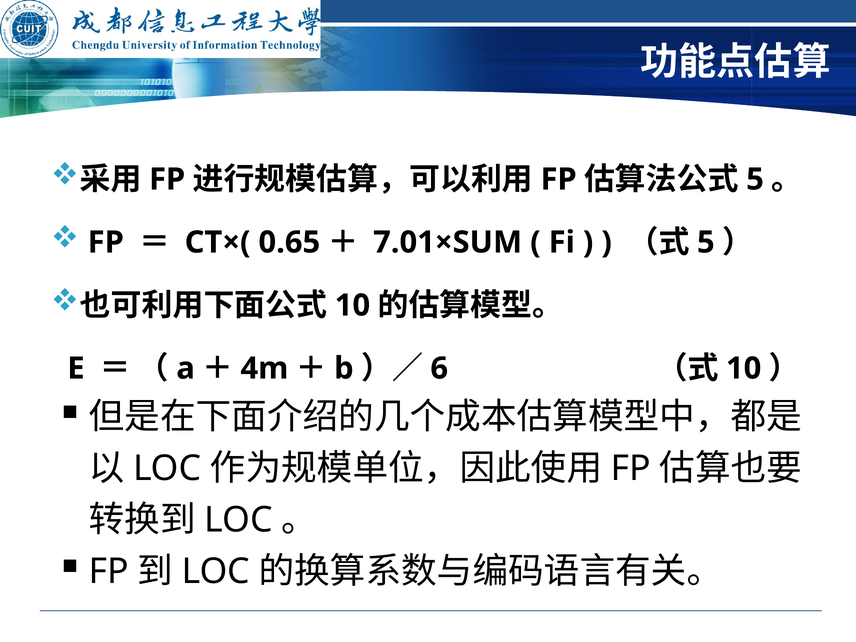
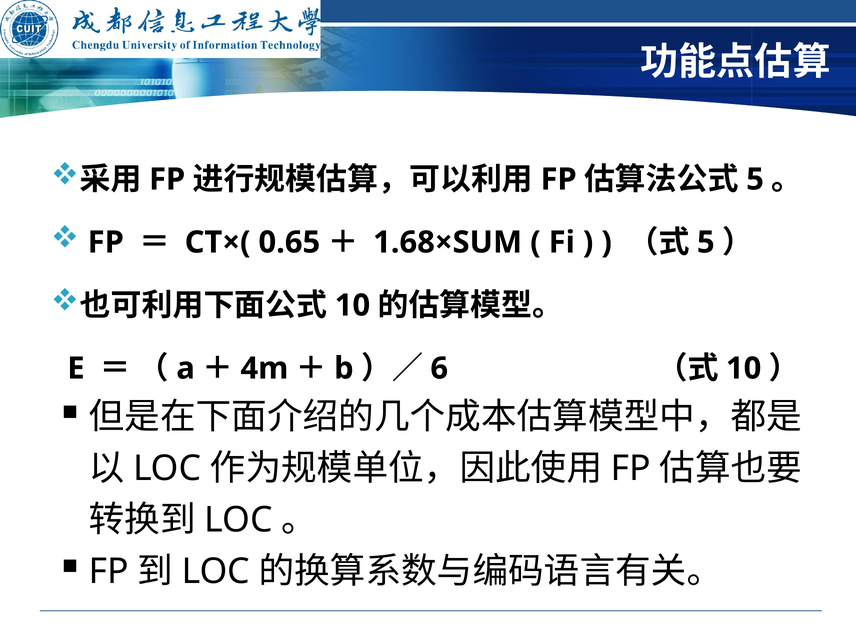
7.01×SUM: 7.01×SUM -> 1.68×SUM
